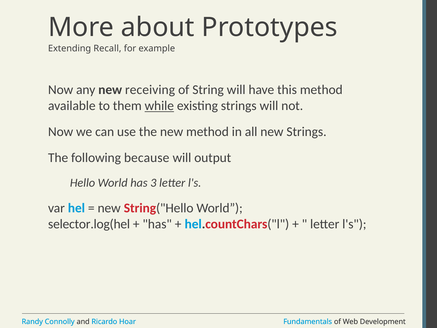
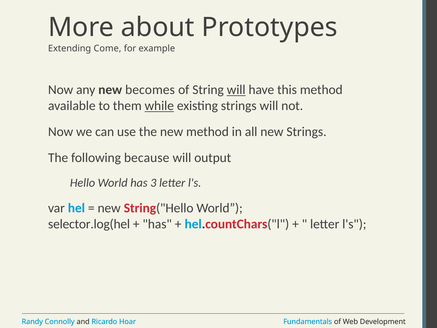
Recall: Recall -> Come
receiving: receiving -> becomes
will at (236, 90) underline: none -> present
